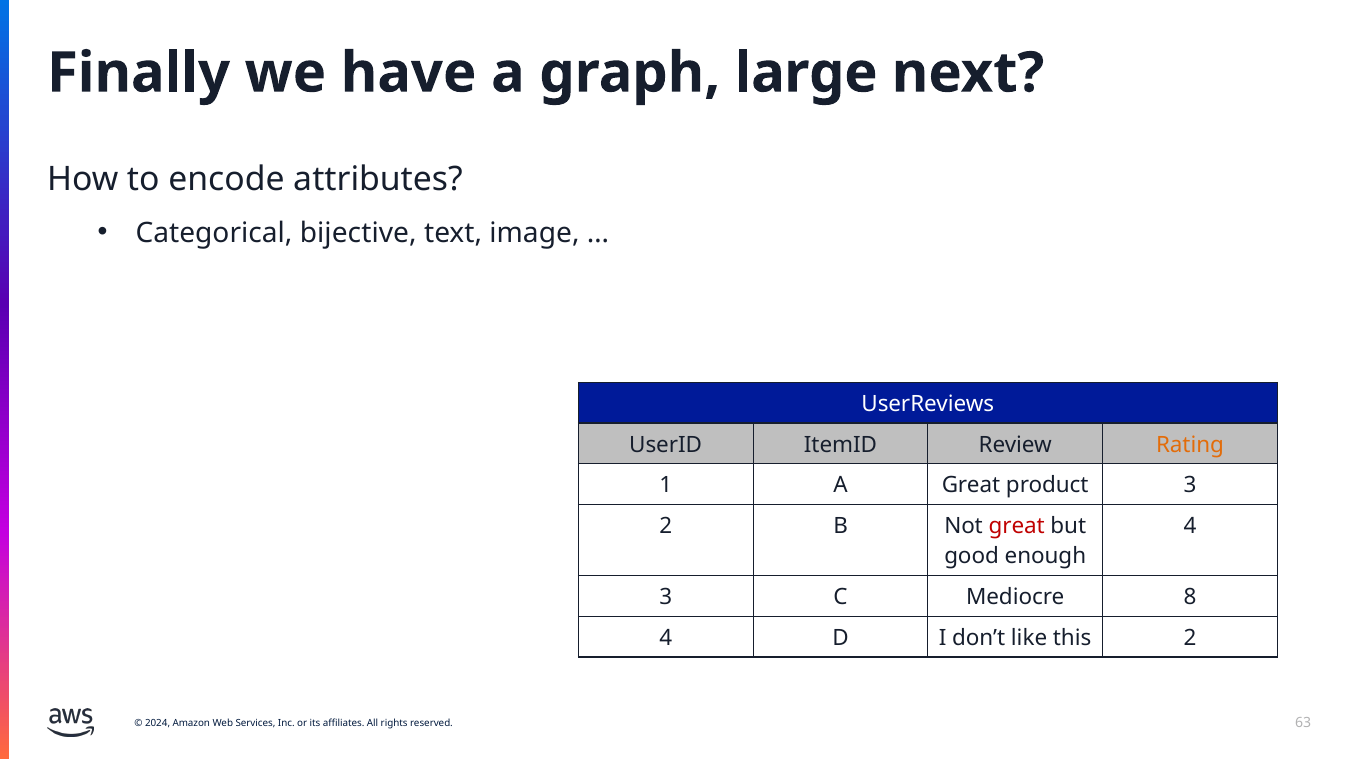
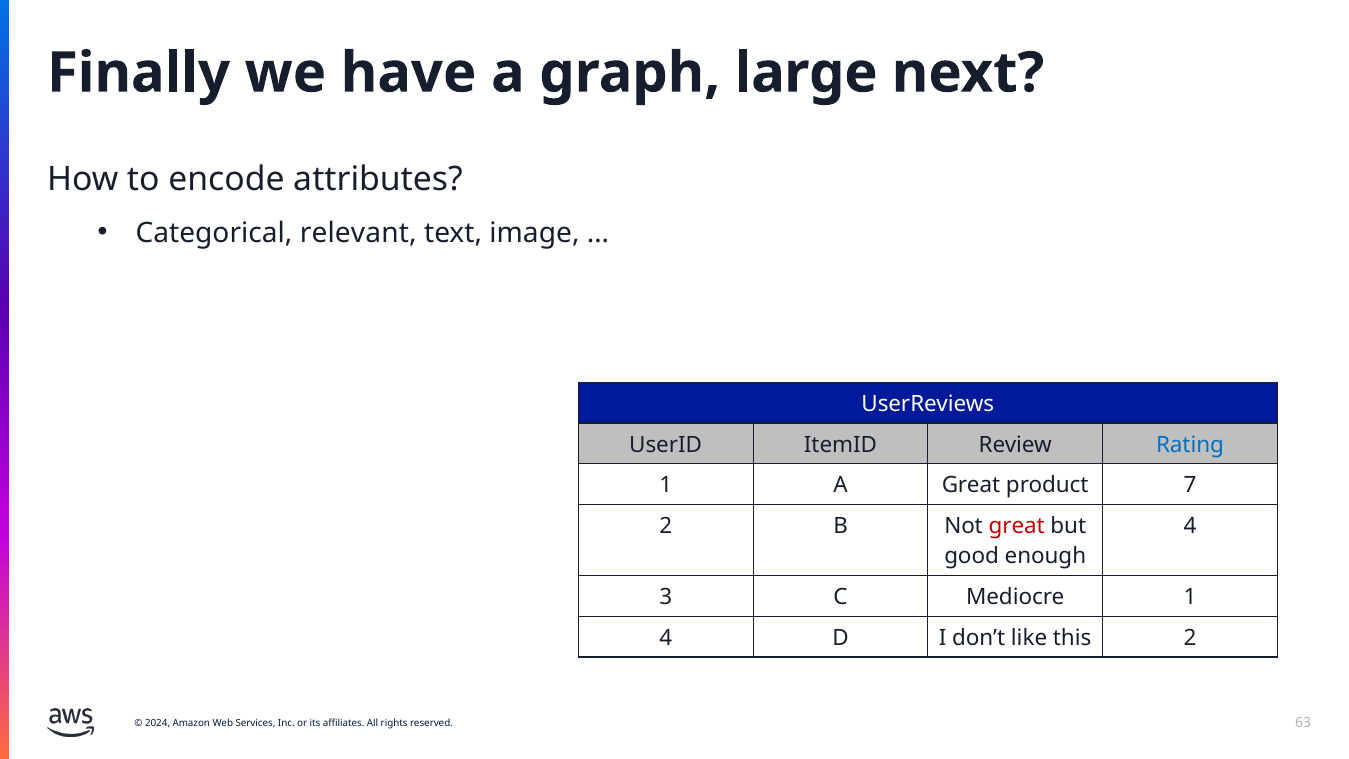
bijective: bijective -> relevant
Rating colour: orange -> blue
product 3: 3 -> 7
Mediocre 8: 8 -> 1
